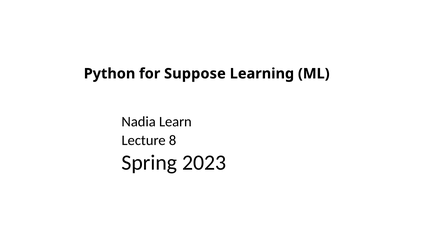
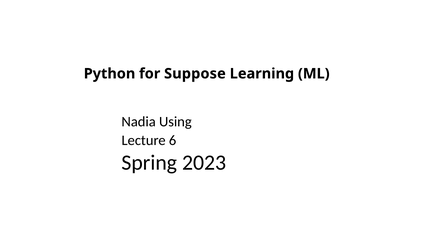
Learn: Learn -> Using
8: 8 -> 6
